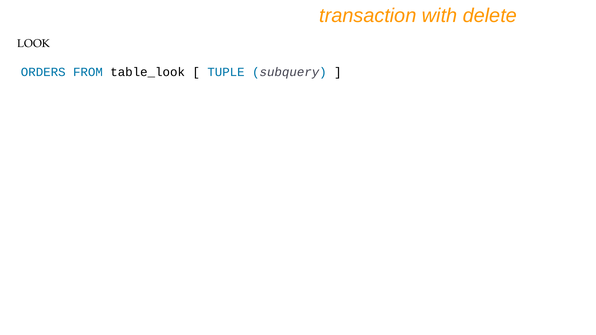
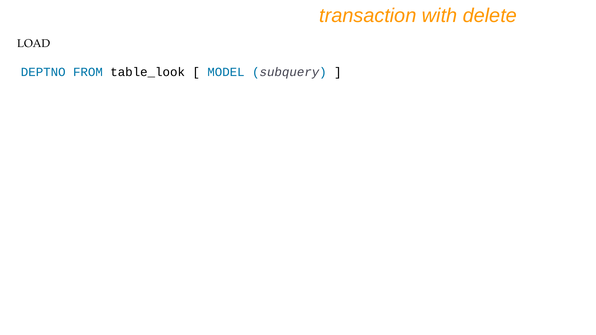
LOOK: LOOK -> LOAD
ORDERS: ORDERS -> DEPTNO
TUPLE: TUPLE -> MODEL
